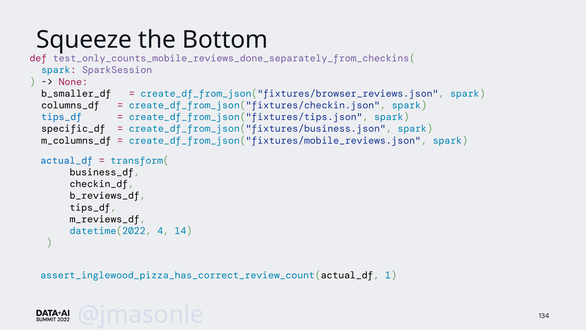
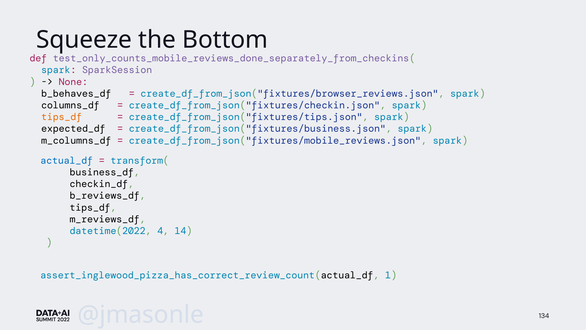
b_smaller_df: b_smaller_df -> b_behaves_df
tips_df at (62, 117) colour: blue -> orange
specific_df: specific_df -> expected_df
